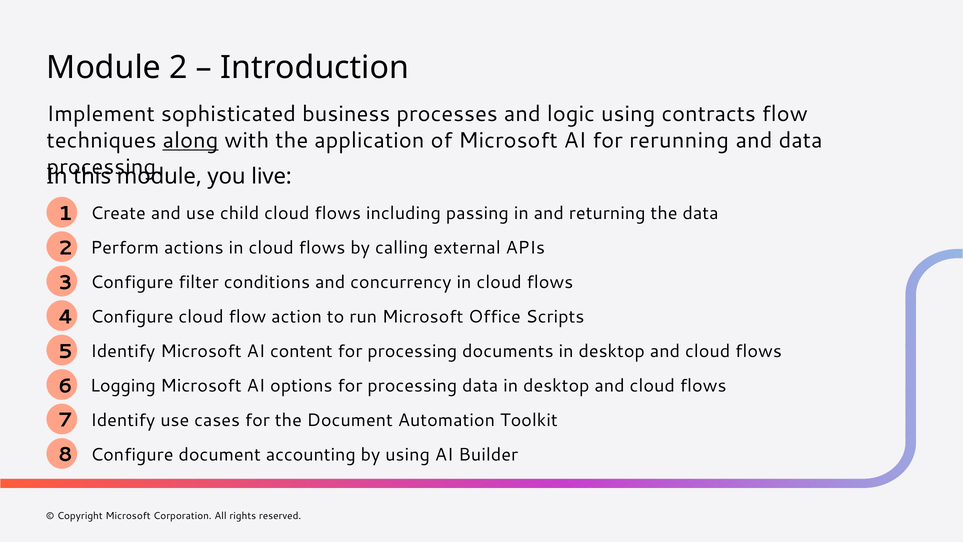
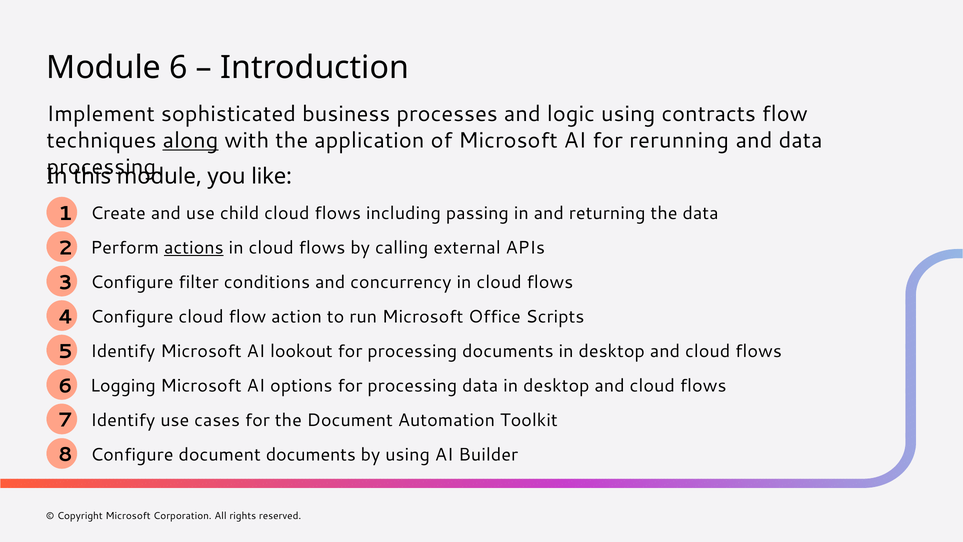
Module 2: 2 -> 6
live: live -> like
actions underline: none -> present
content: content -> lookout
document accounting: accounting -> documents
